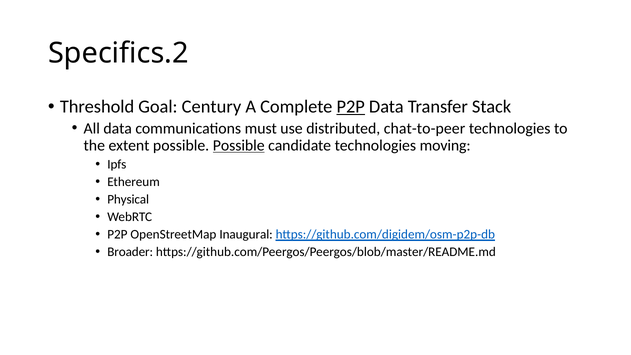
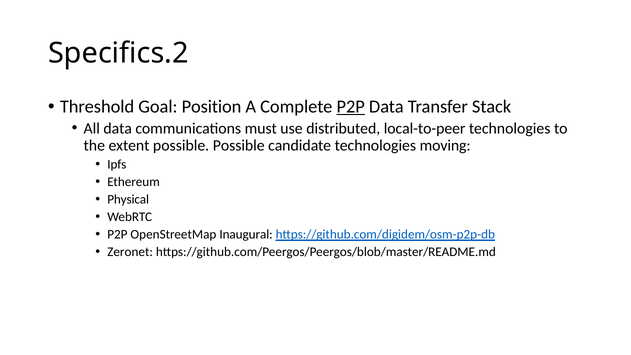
Century: Century -> Position
chat-to-peer: chat-to-peer -> local-to-peer
Possible at (239, 145) underline: present -> none
Broader: Broader -> Zeronet
